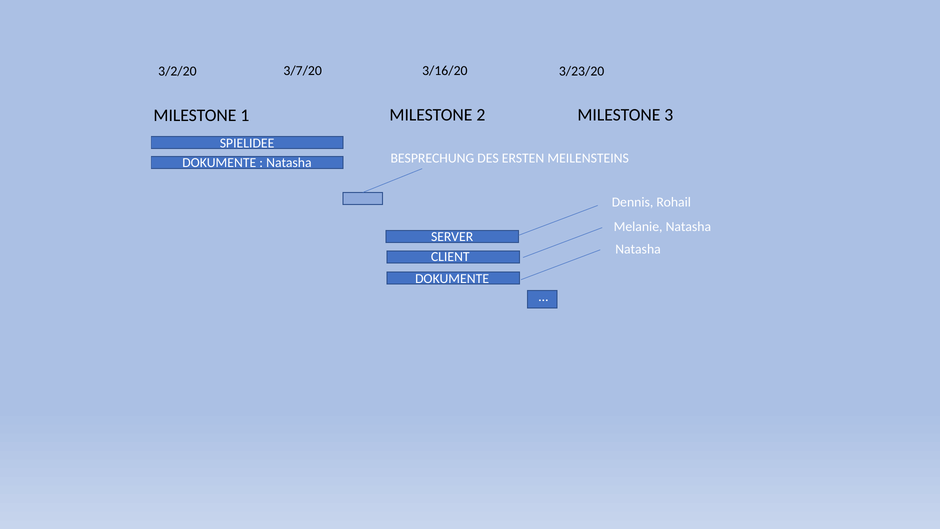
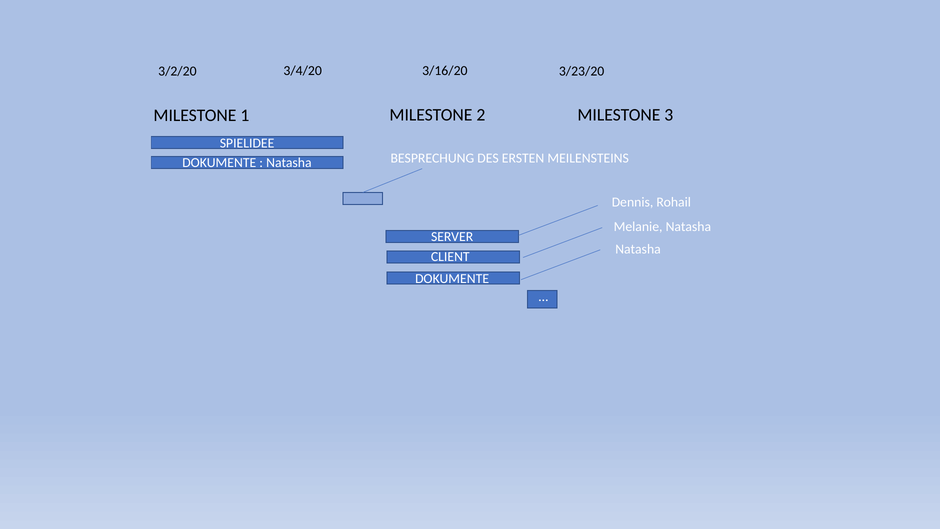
3/7/20: 3/7/20 -> 3/4/20
